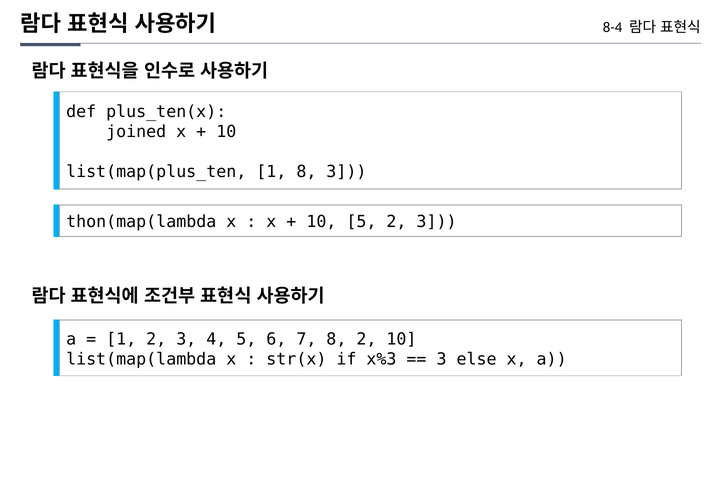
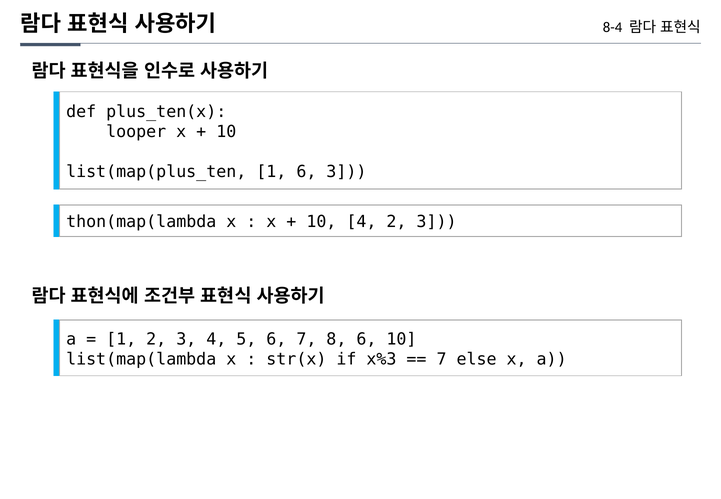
joined: joined -> looper
1 8: 8 -> 6
10 5: 5 -> 4
8 2: 2 -> 6
3 at (442, 359): 3 -> 7
